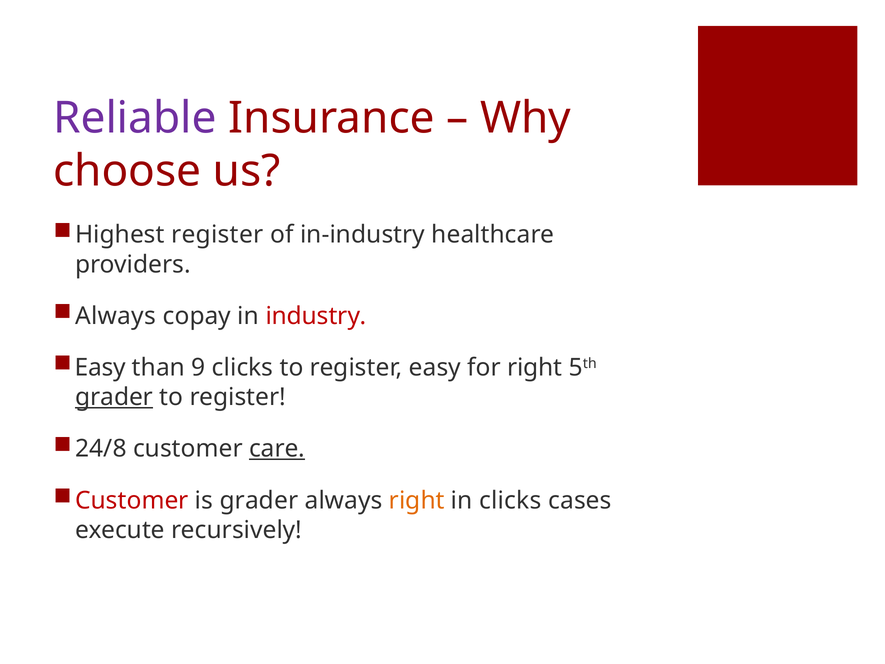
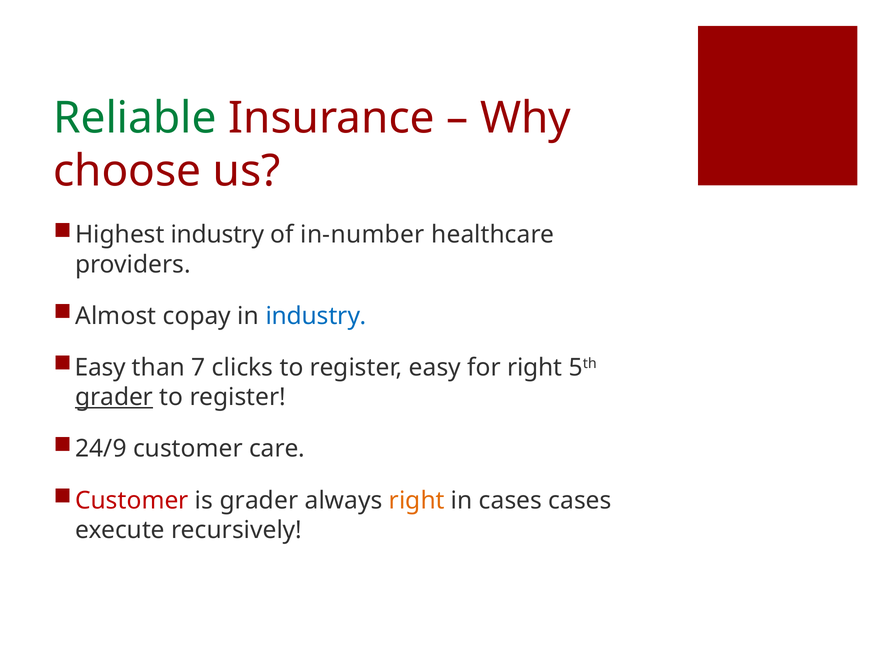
Reliable colour: purple -> green
Highest register: register -> industry
in-industry: in-industry -> in-number
Always at (116, 316): Always -> Almost
industry at (316, 316) colour: red -> blue
9: 9 -> 7
24/8: 24/8 -> 24/9
care underline: present -> none
in clicks: clicks -> cases
